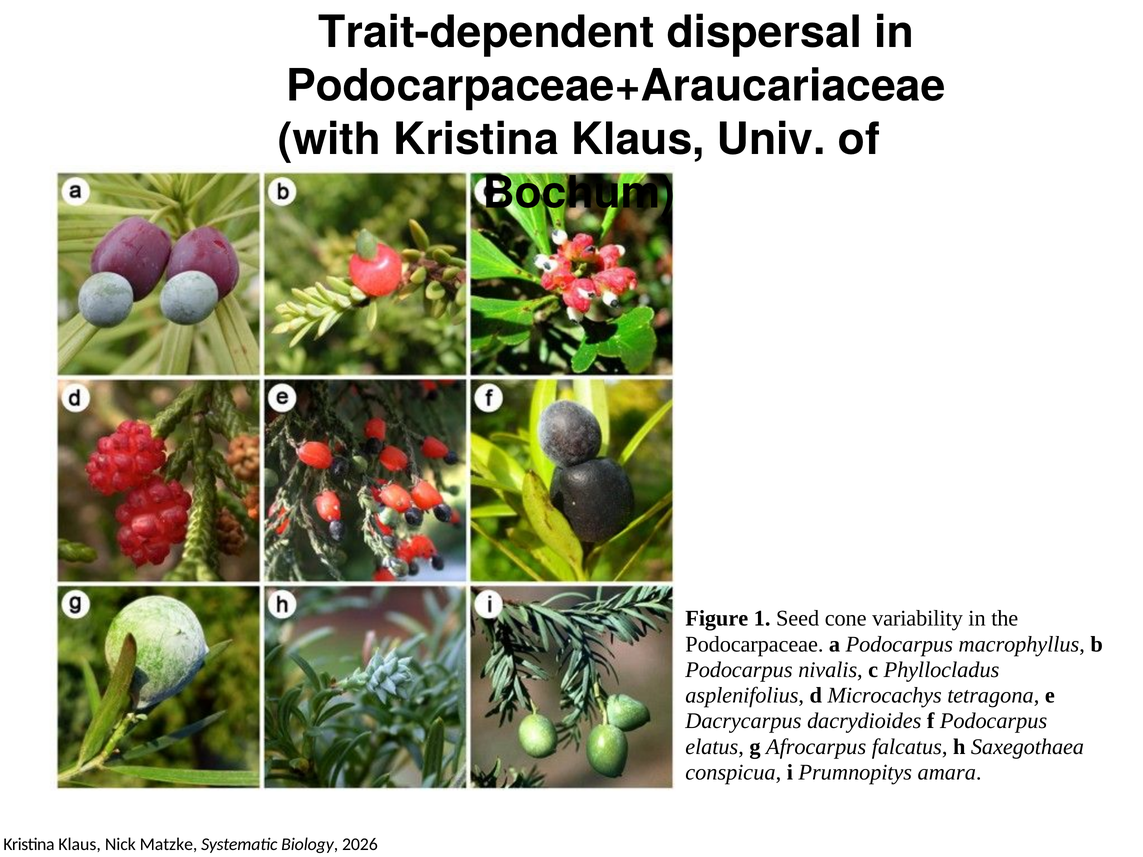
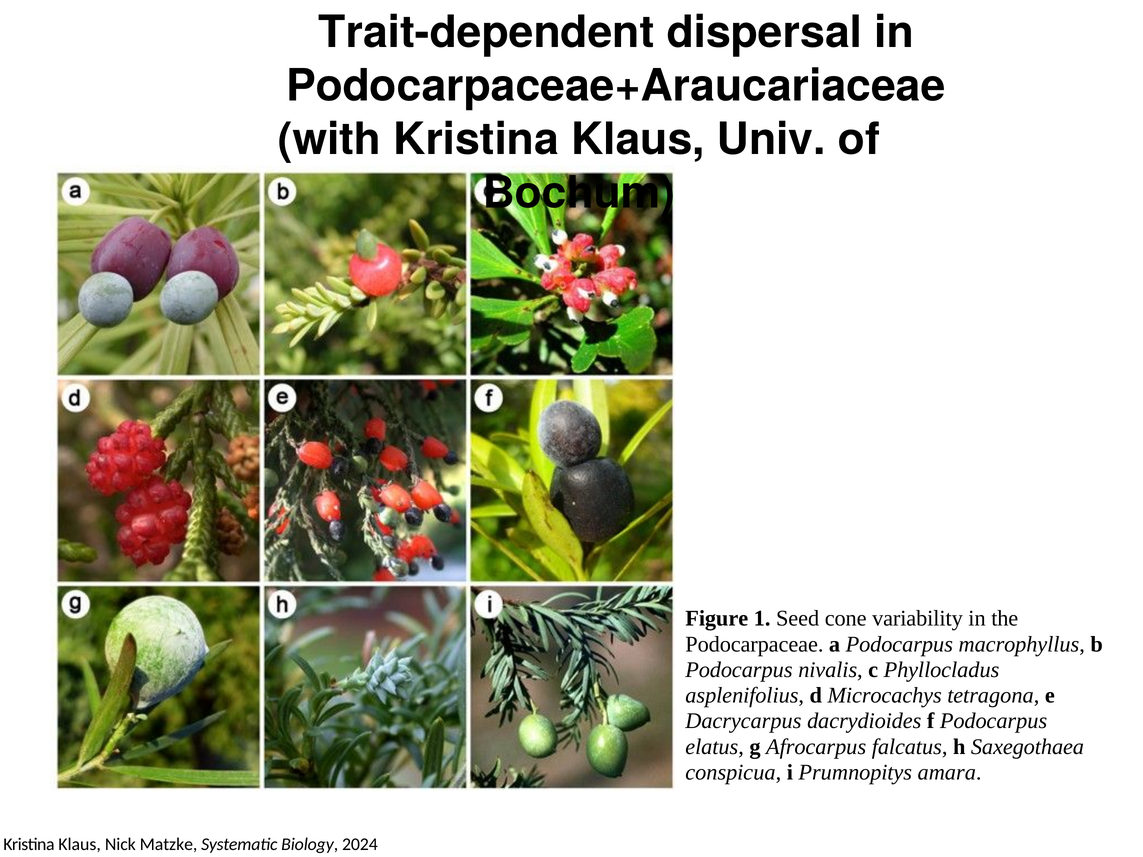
2026: 2026 -> 2024
